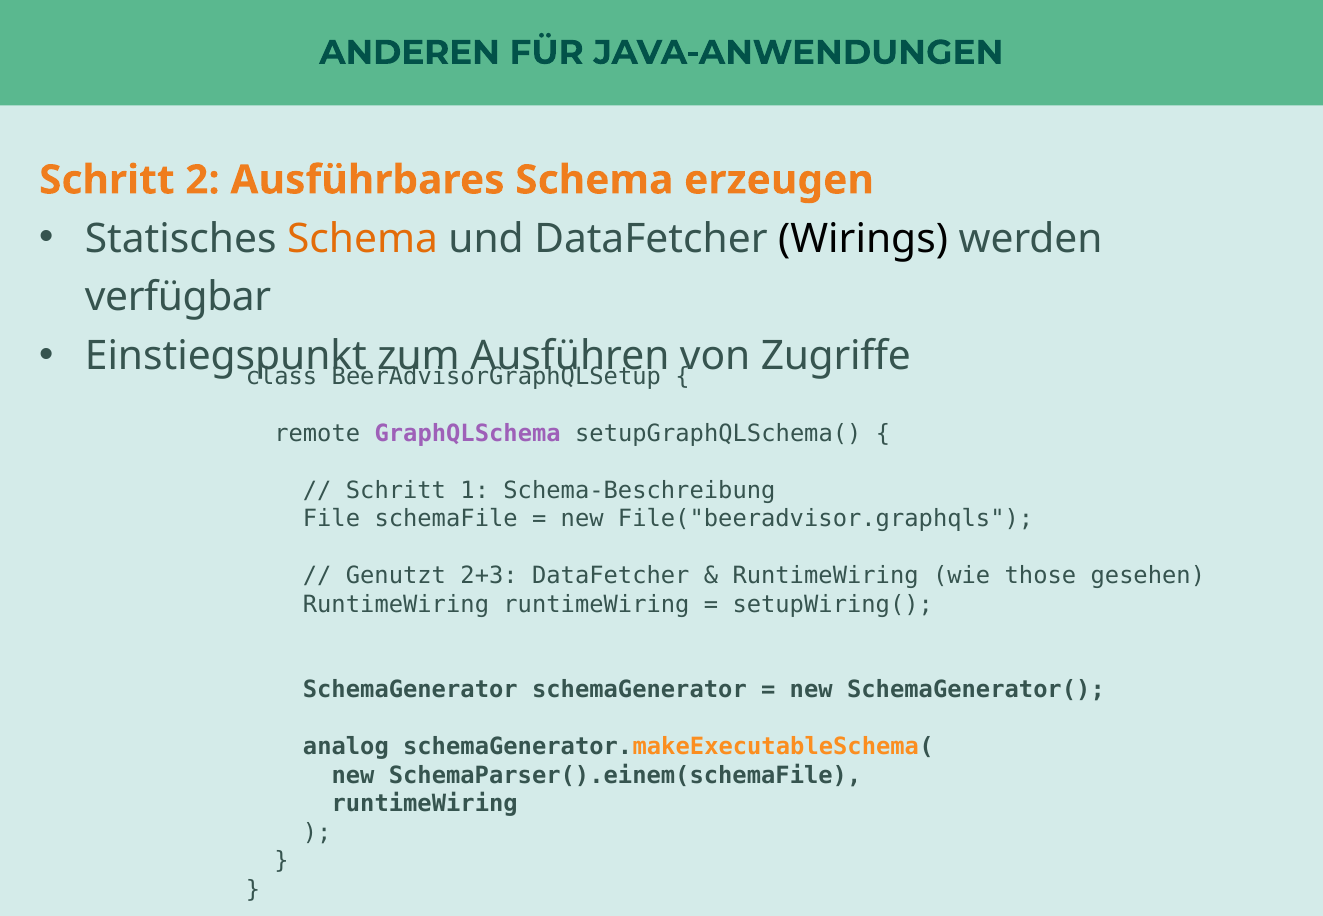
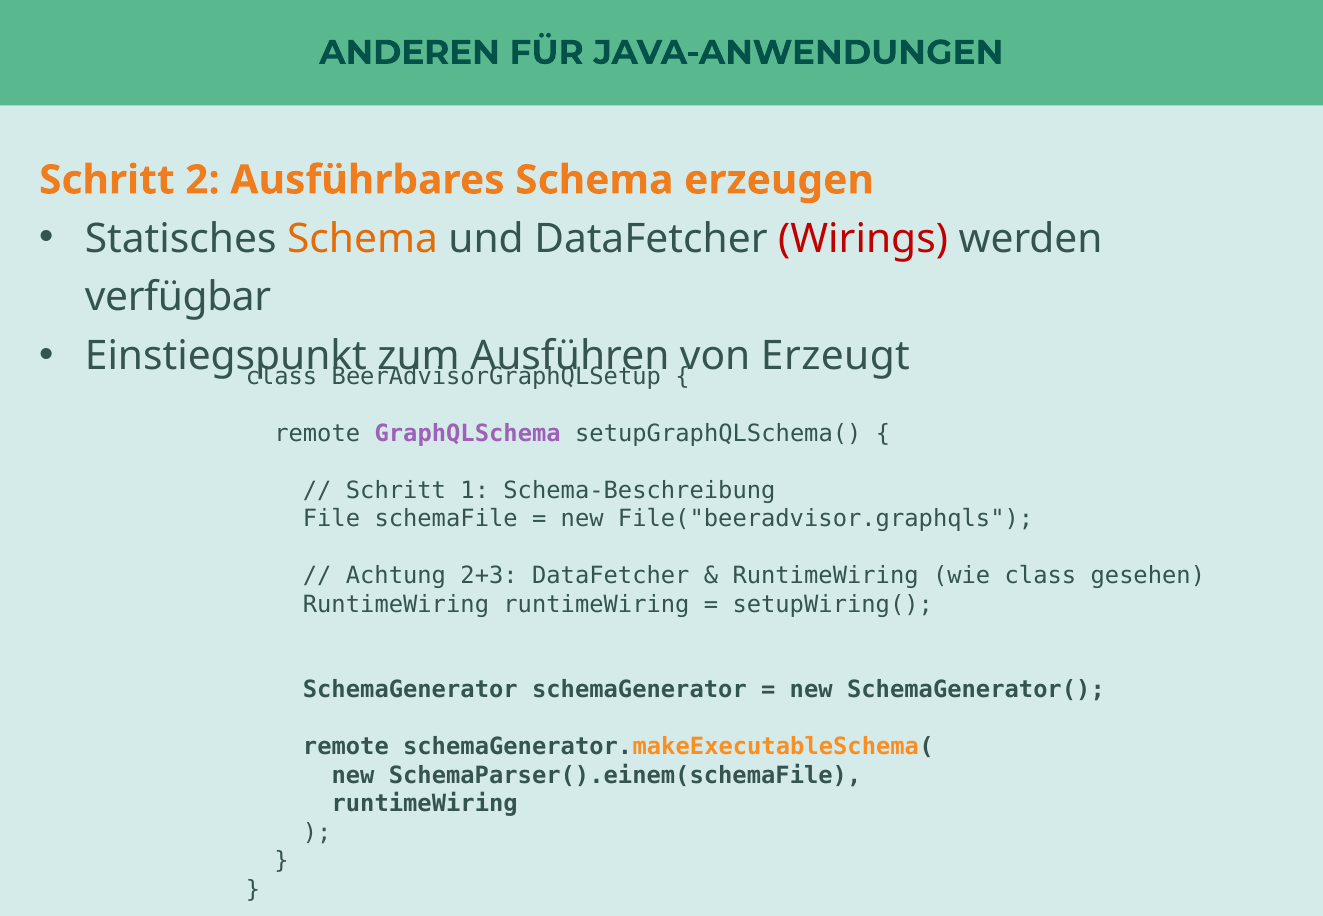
Wirings colour: black -> red
Zugriffe: Zugriffe -> Erzeugt
Genutzt: Genutzt -> Achtung
wie those: those -> class
analog at (346, 747): analog -> remote
